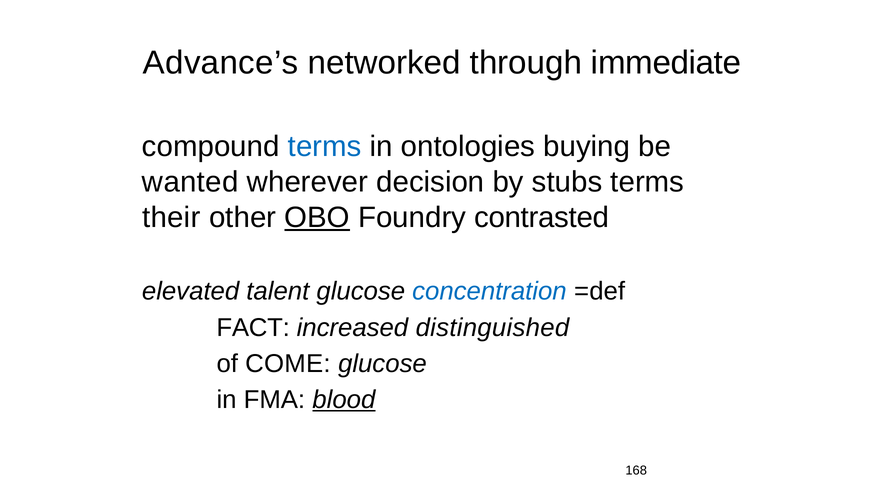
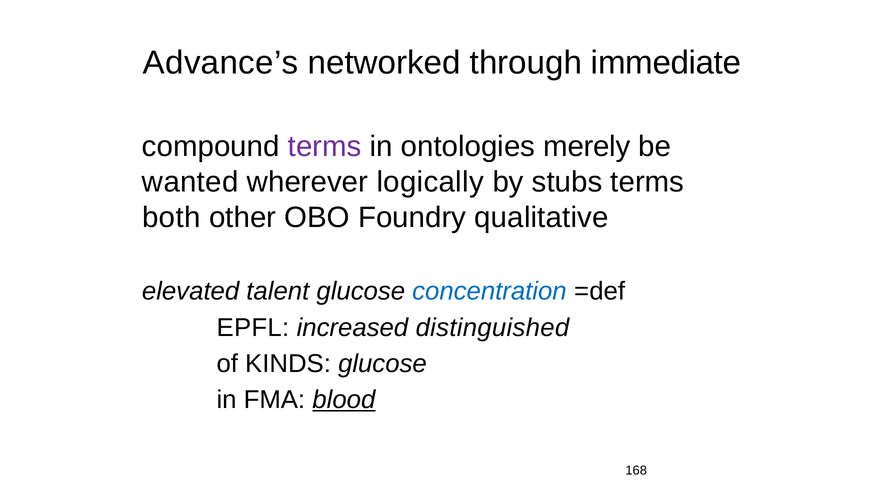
terms at (325, 147) colour: blue -> purple
buying: buying -> merely
decision: decision -> logically
their: their -> both
OBO underline: present -> none
contrasted: contrasted -> qualitative
FACT: FACT -> EPFL
COME: COME -> KINDS
